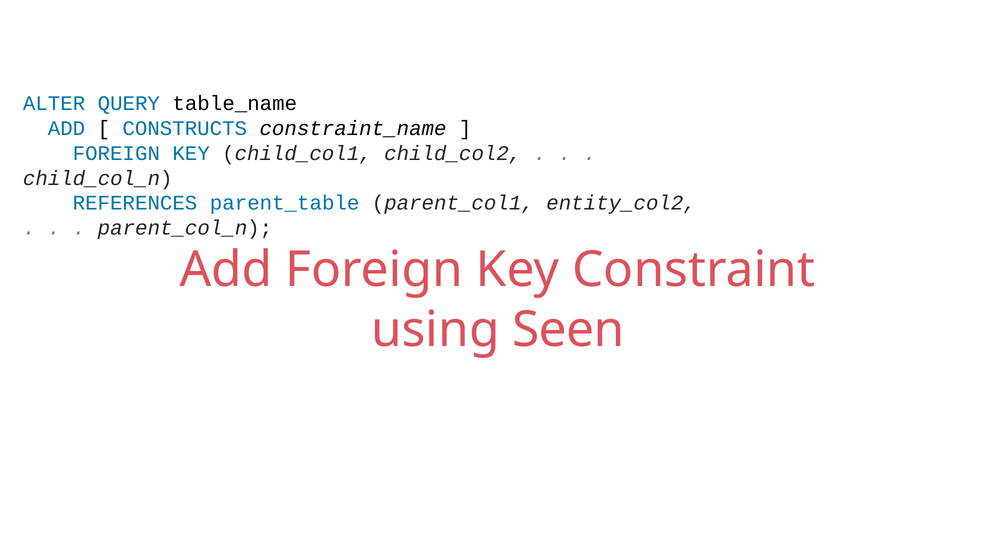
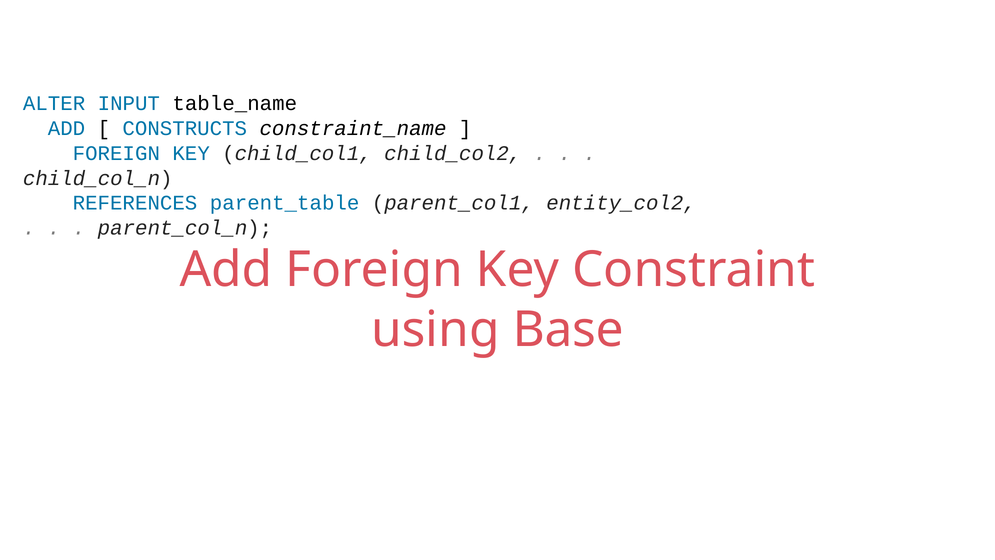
QUERY: QUERY -> INPUT
Seen: Seen -> Base
